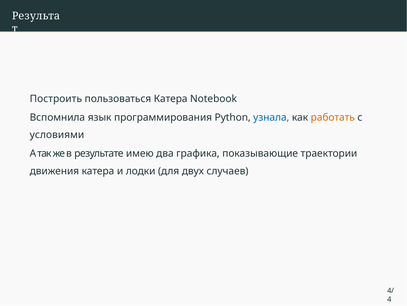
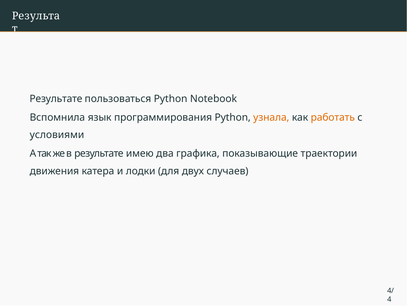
Построить at (56, 99): Построить -> Результате
пользоваться Катера: Катера -> Python
узнала colour: blue -> orange
